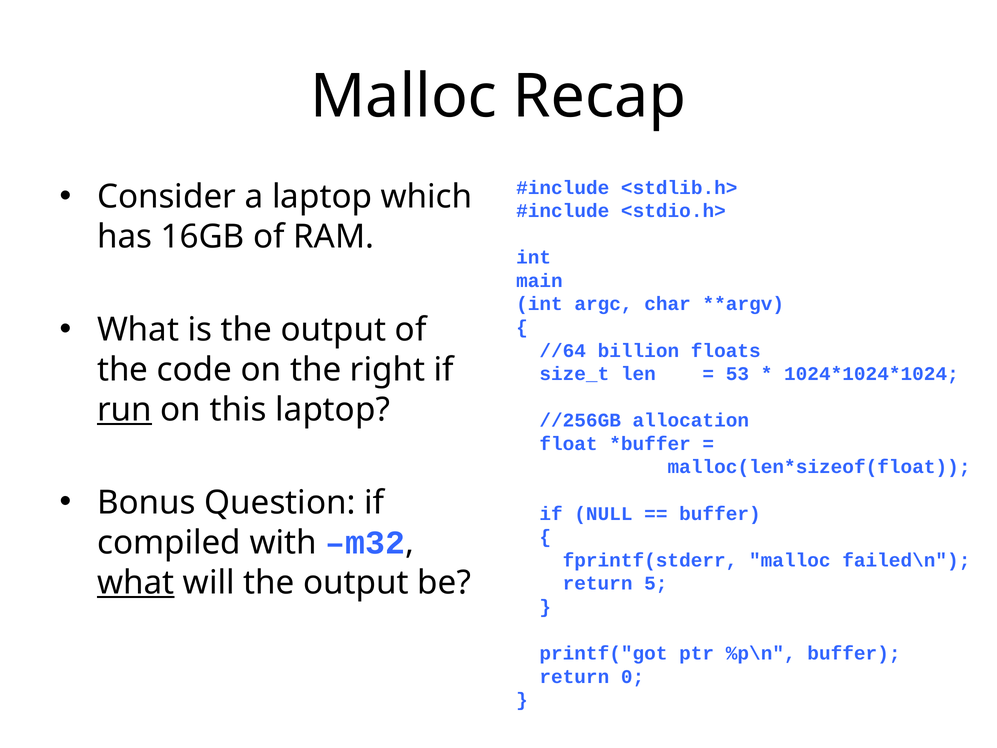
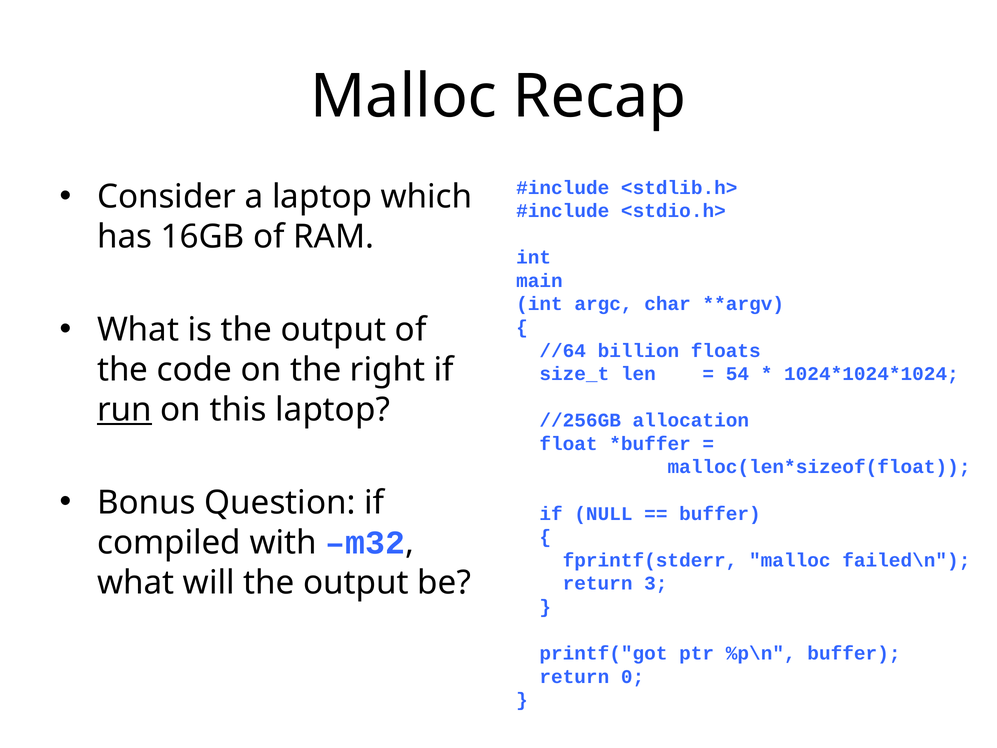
53: 53 -> 54
what at (136, 582) underline: present -> none
5: 5 -> 3
